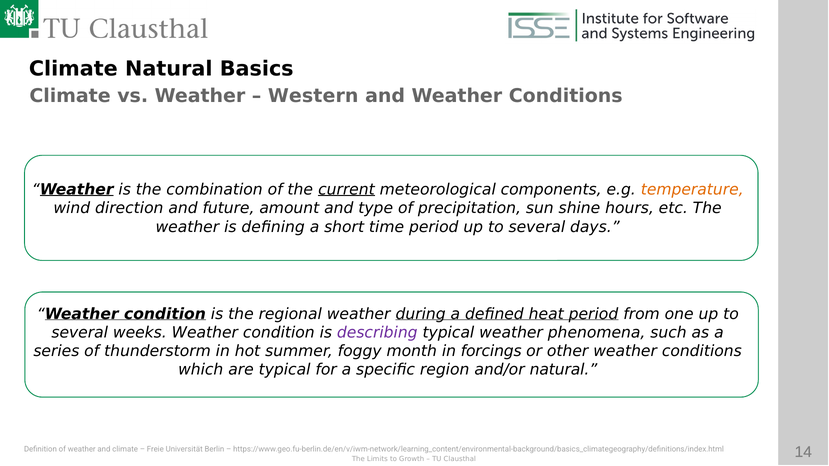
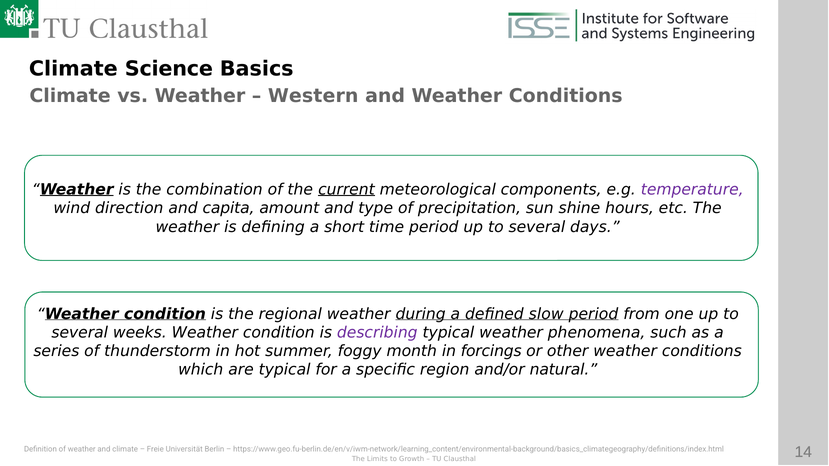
Climate Natural: Natural -> Science
temperature colour: orange -> purple
future: future -> capita
heat: heat -> slow
